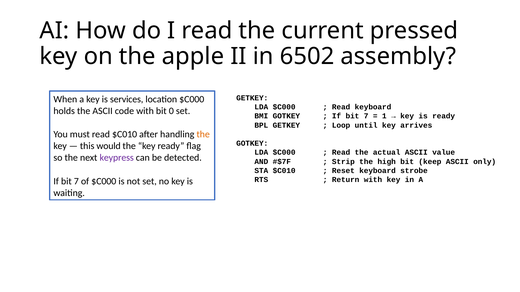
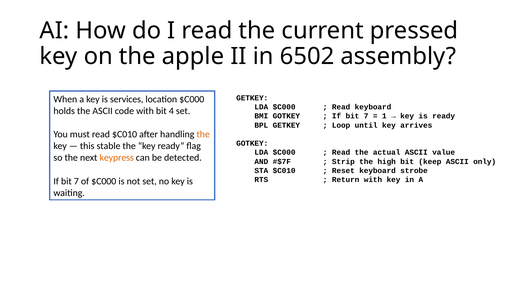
0: 0 -> 4
would: would -> stable
keypress colour: purple -> orange
